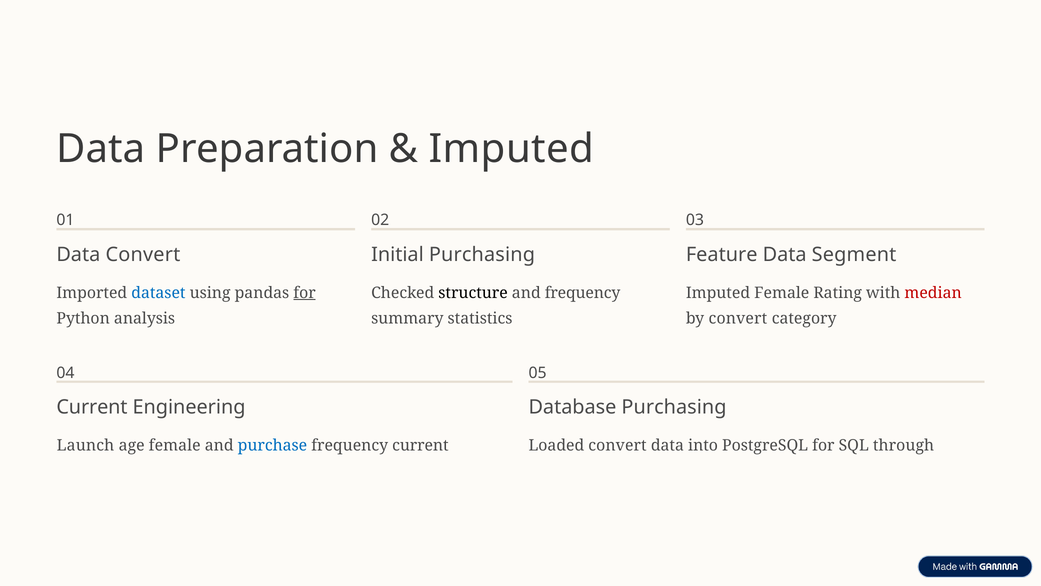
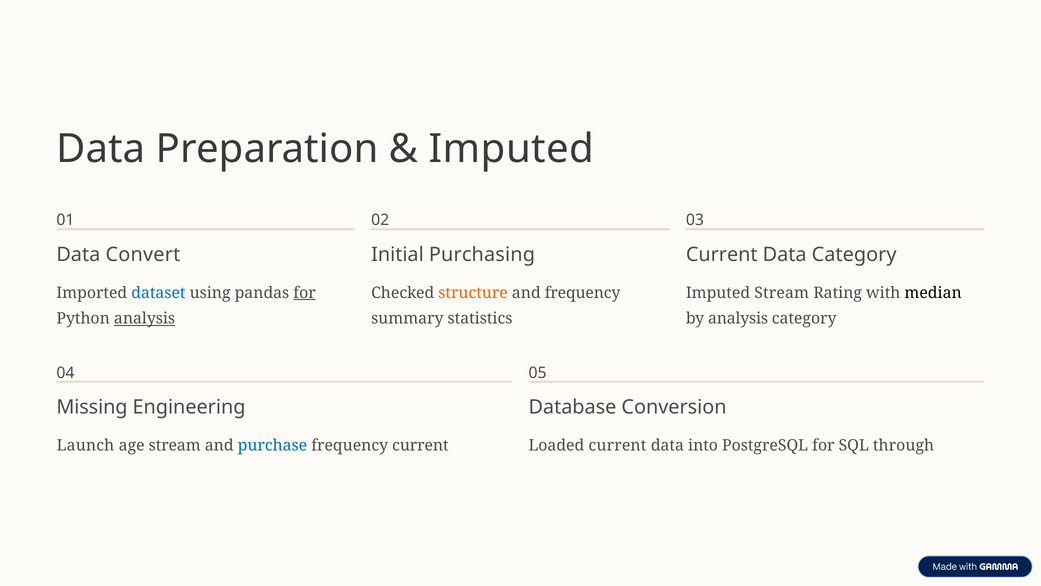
Feature at (722, 255): Feature -> Current
Data Segment: Segment -> Category
structure colour: black -> orange
Imputed Female: Female -> Stream
median colour: red -> black
analysis at (145, 318) underline: none -> present
by convert: convert -> analysis
Current at (92, 407): Current -> Missing
Database Purchasing: Purchasing -> Conversion
age female: female -> stream
Loaded convert: convert -> current
